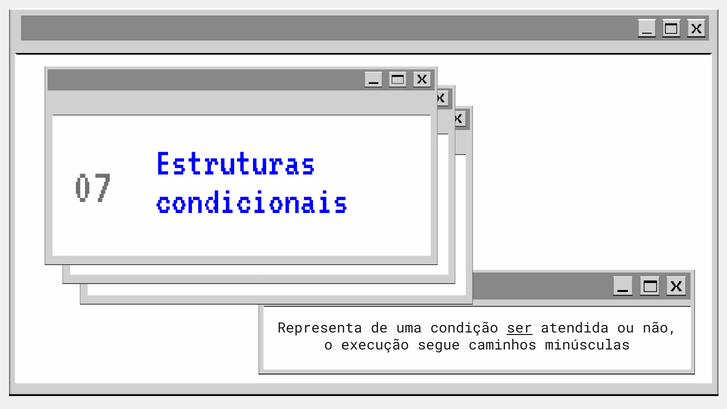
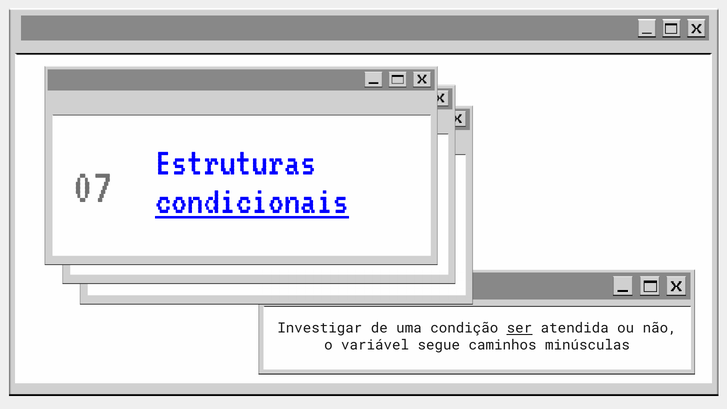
condicionais underline: none -> present
Representa: Representa -> Investigar
execução: execução -> variável
